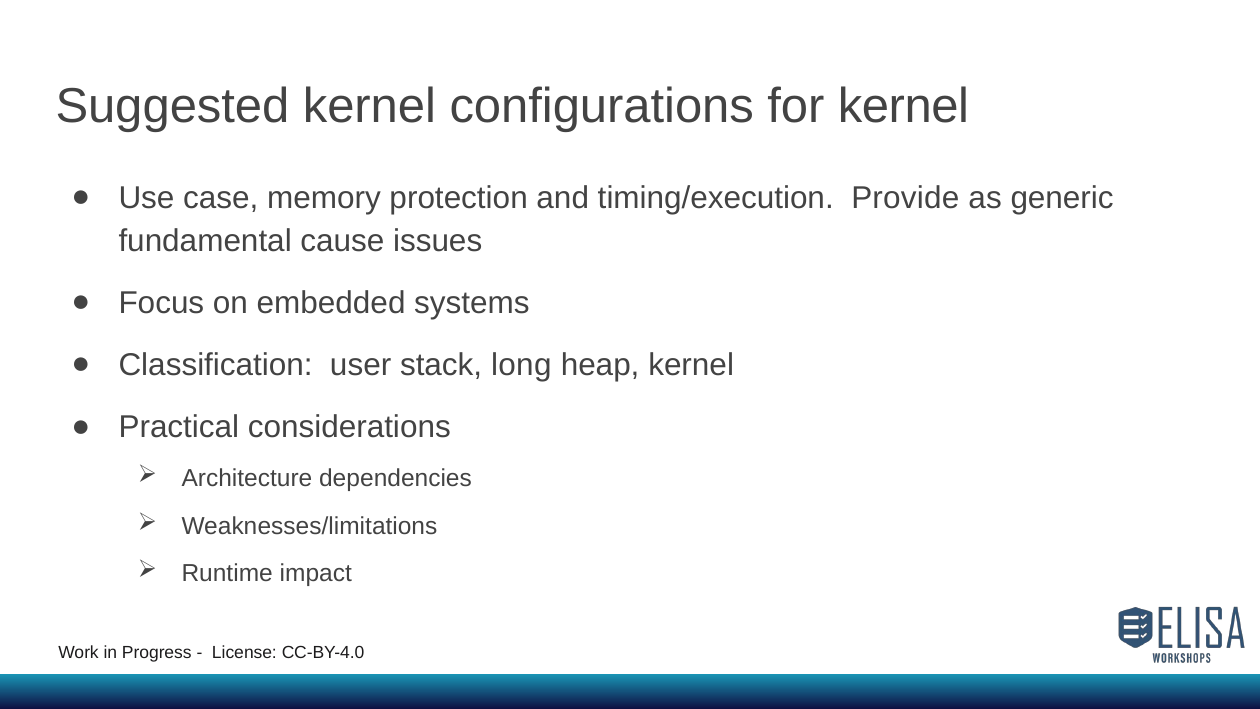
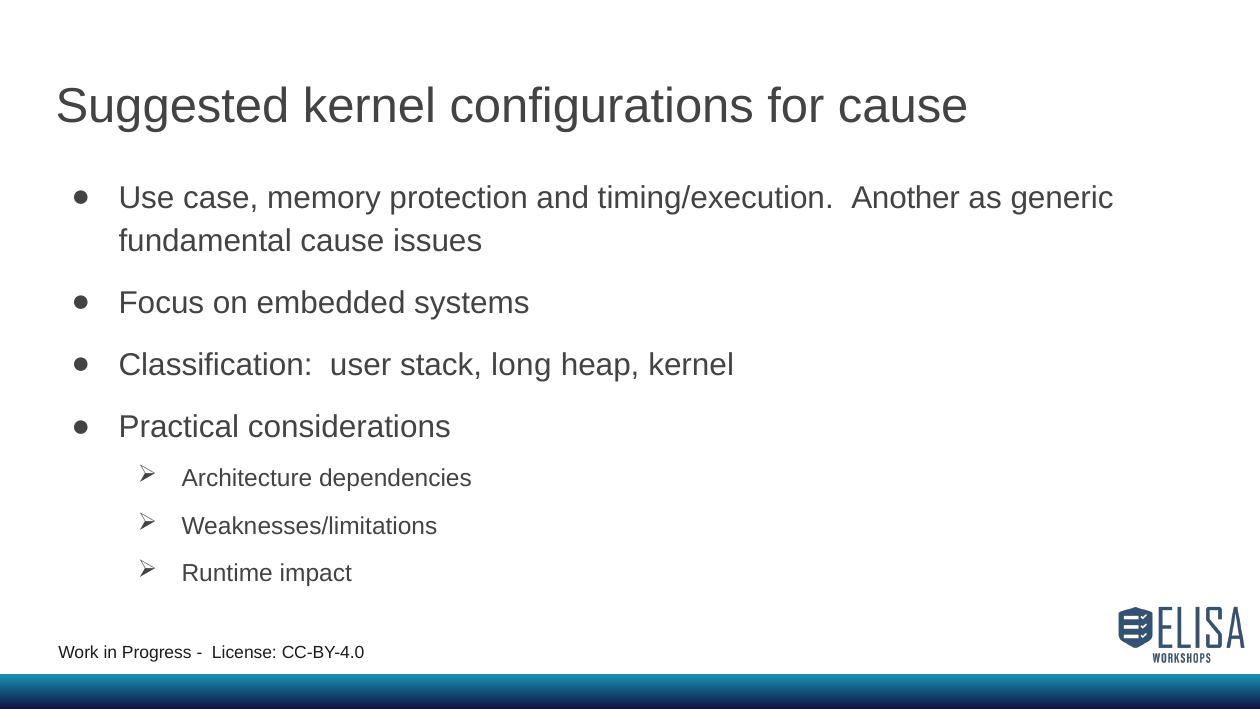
for kernel: kernel -> cause
Provide: Provide -> Another
